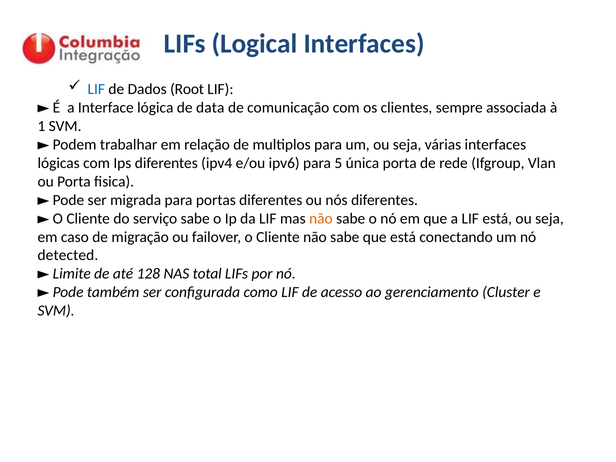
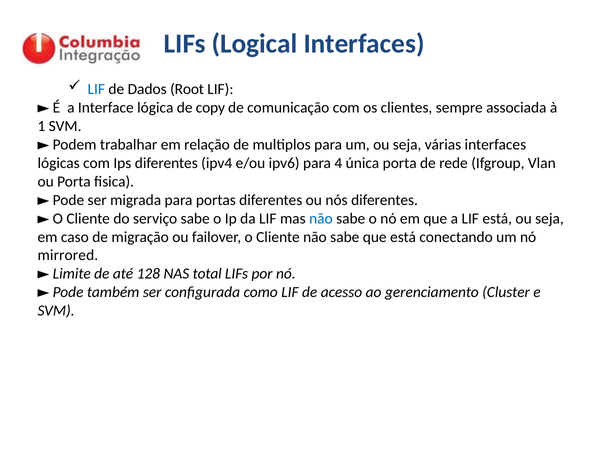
data: data -> copy
5: 5 -> 4
não at (321, 218) colour: orange -> blue
detected: detected -> mirrored
